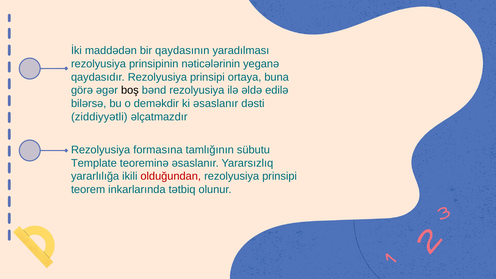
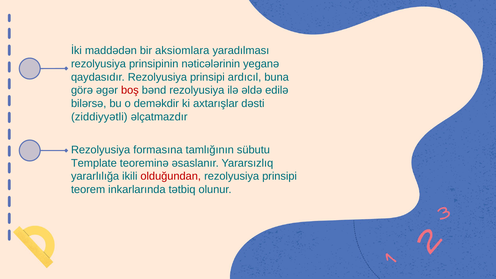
qaydasının: qaydasının -> aksiomlara
ortaya: ortaya -> ardıcıl
boş colour: black -> red
ki əsaslanır: əsaslanır -> axtarışlar
